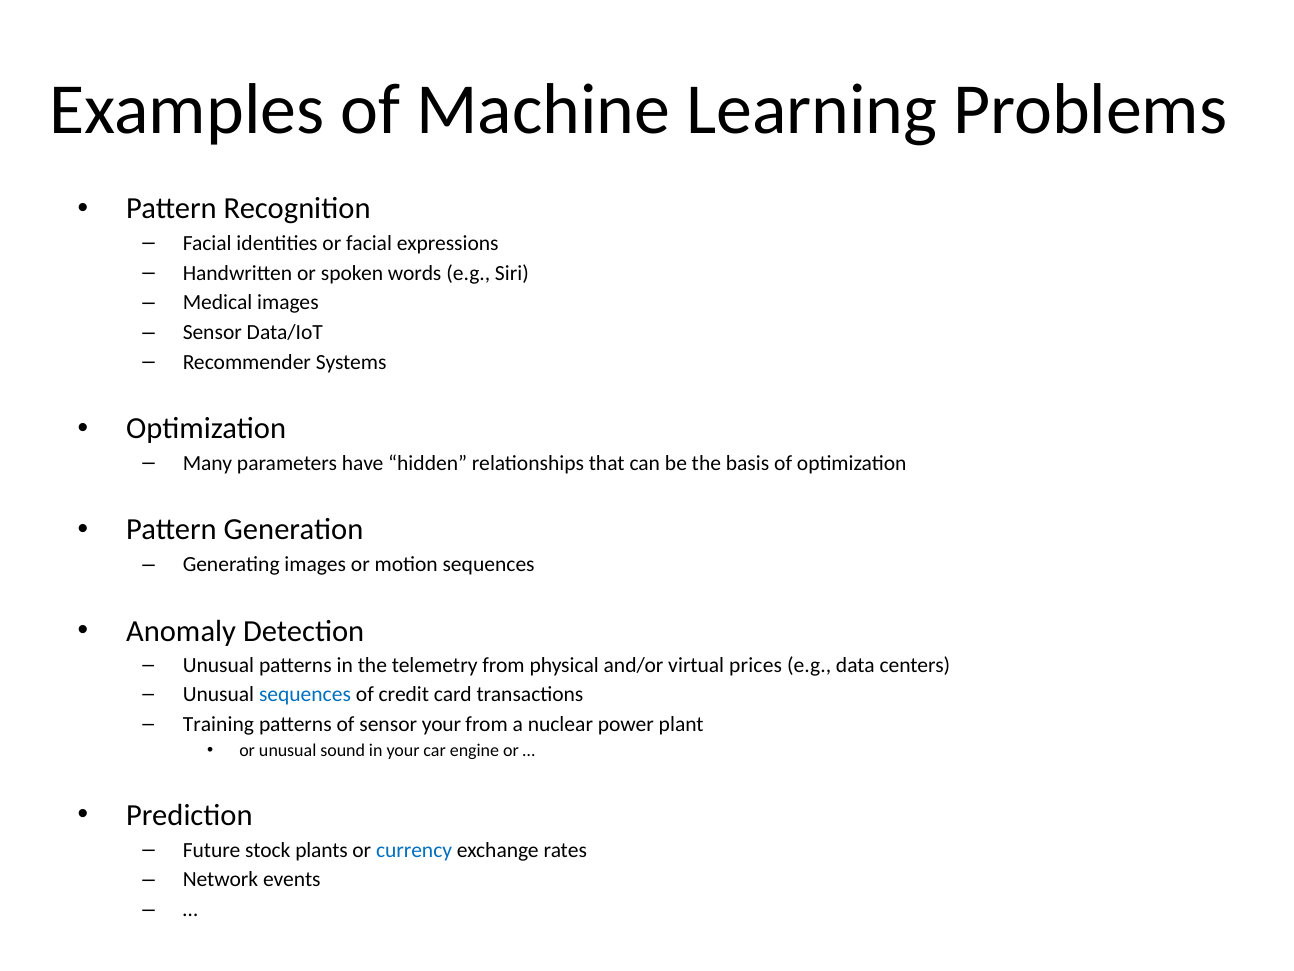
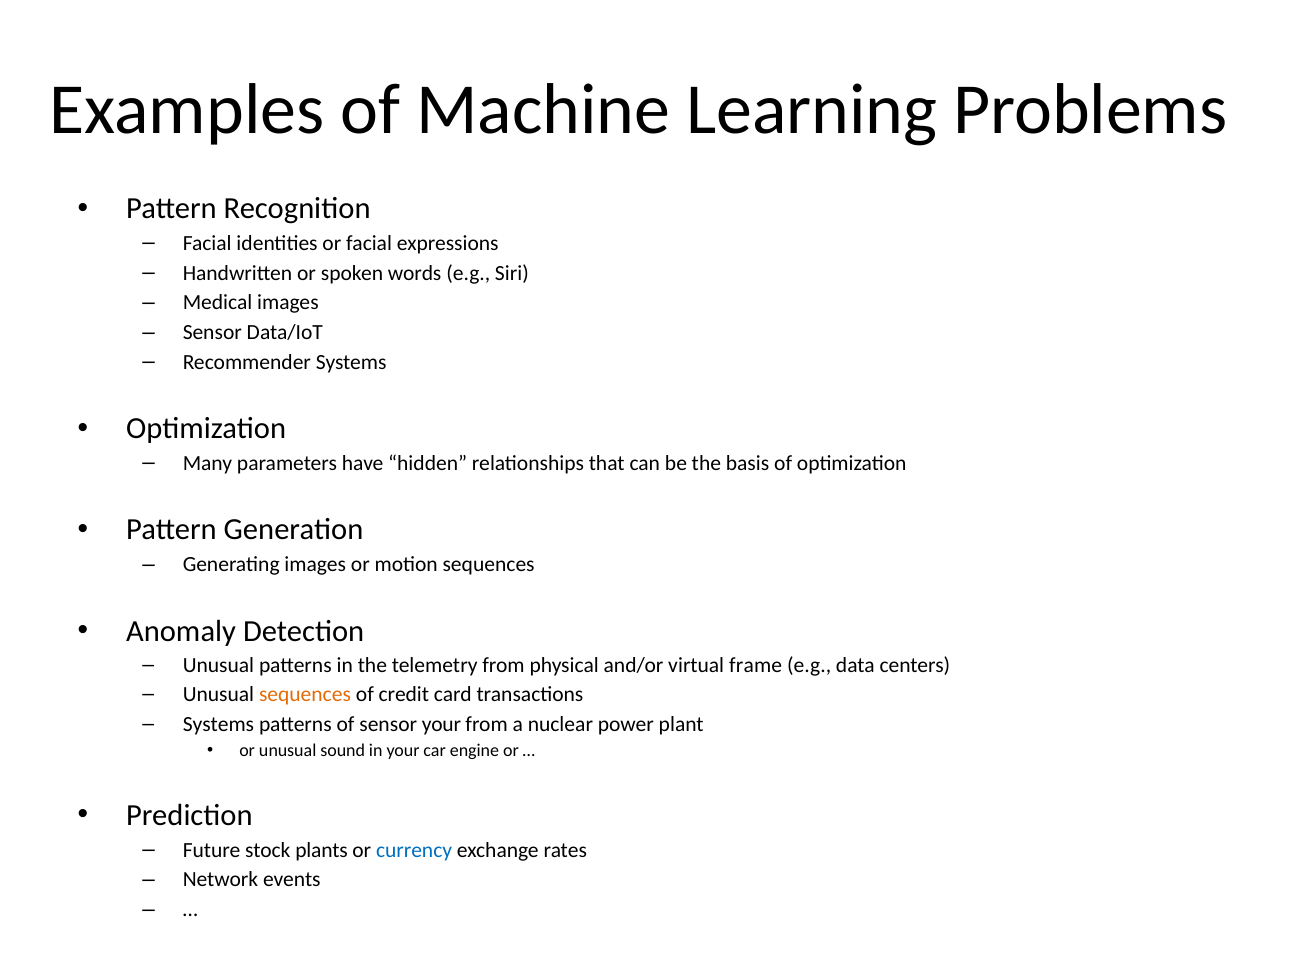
prices: prices -> frame
sequences at (305, 694) colour: blue -> orange
Training at (218, 724): Training -> Systems
